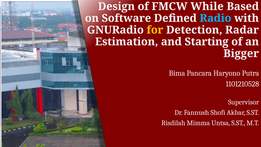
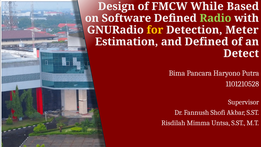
Radio colour: light blue -> light green
Radar: Radar -> Meter
and Starting: Starting -> Defined
Bigger: Bigger -> Detect
